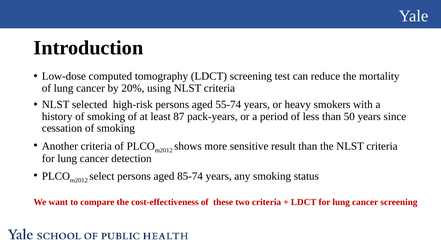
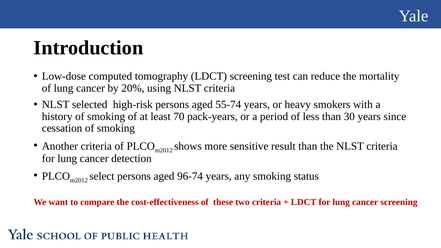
87: 87 -> 70
50: 50 -> 30
85-74: 85-74 -> 96-74
